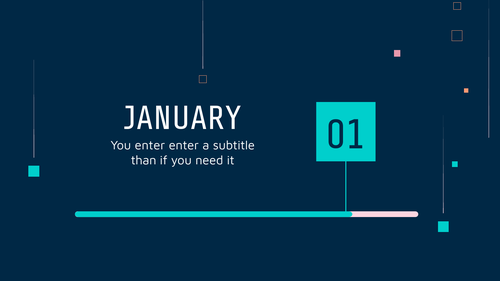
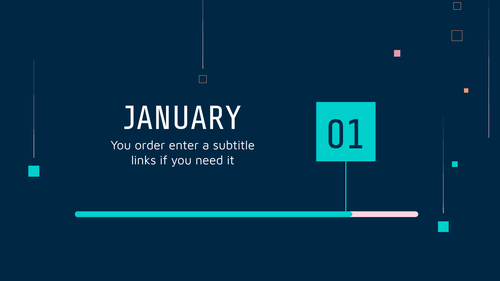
You enter: enter -> order
than: than -> links
